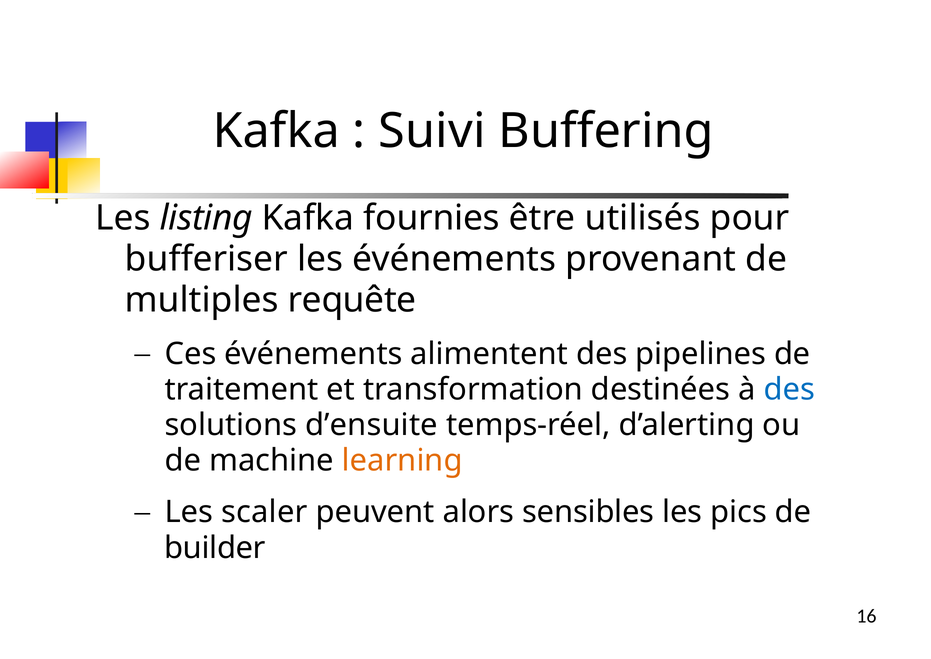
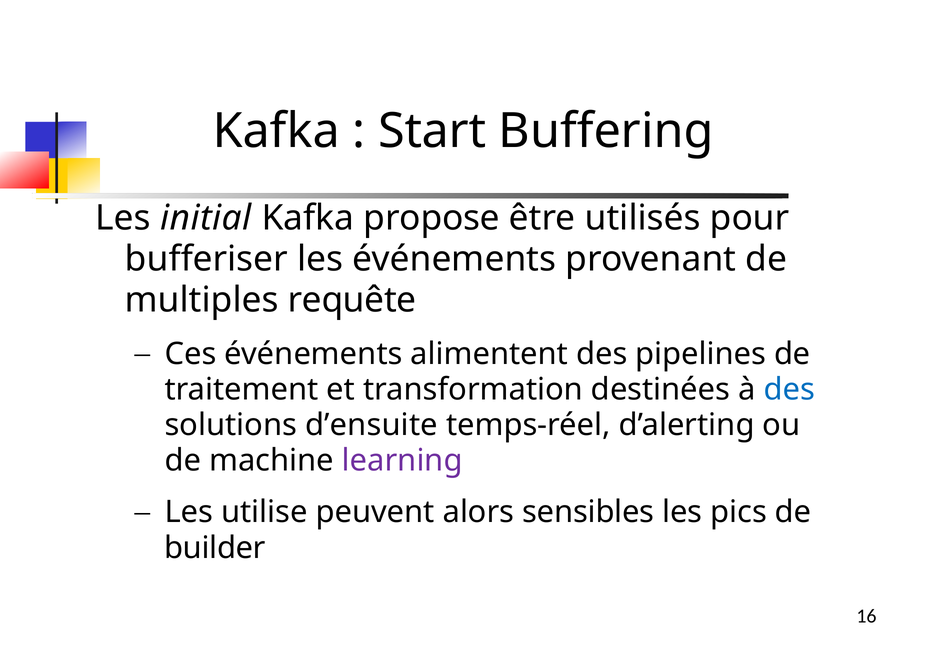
Suivi: Suivi -> Start
listing: listing -> initial
fournies: fournies -> propose
learning colour: orange -> purple
scaler: scaler -> utilise
